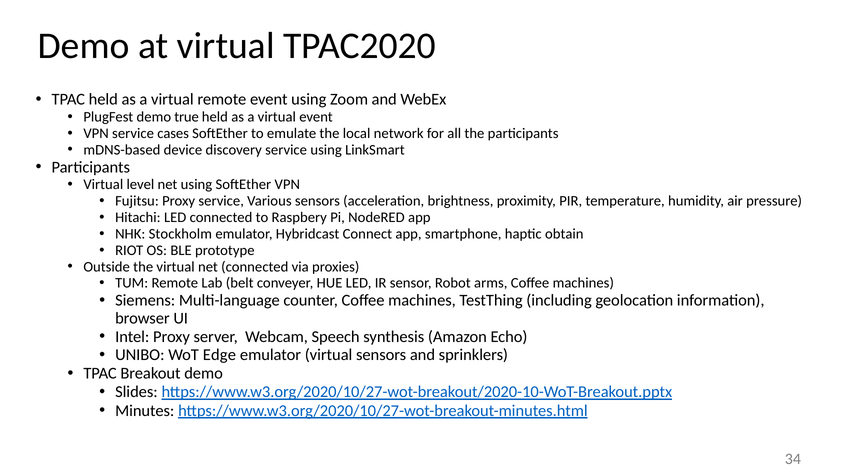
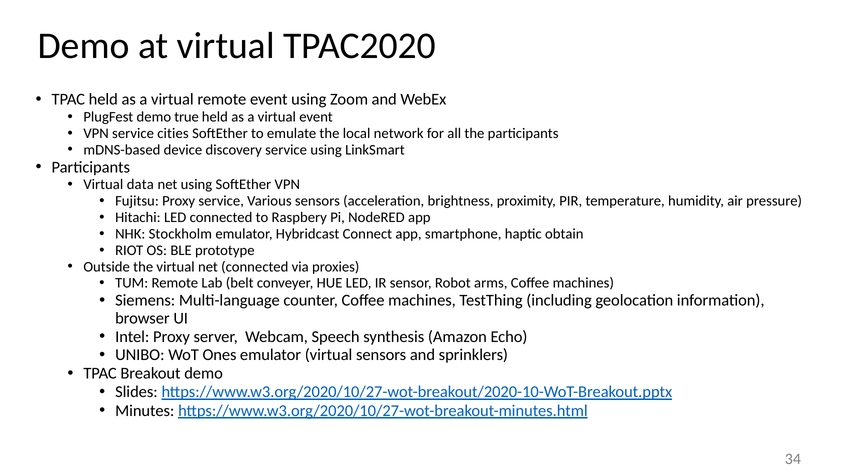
cases: cases -> cities
level: level -> data
Edge: Edge -> Ones
